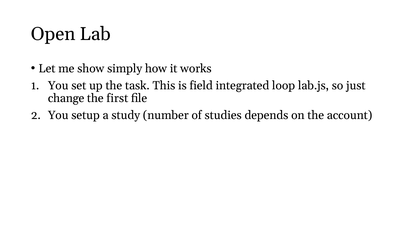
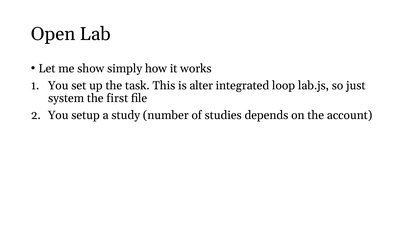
field: field -> alter
change: change -> system
